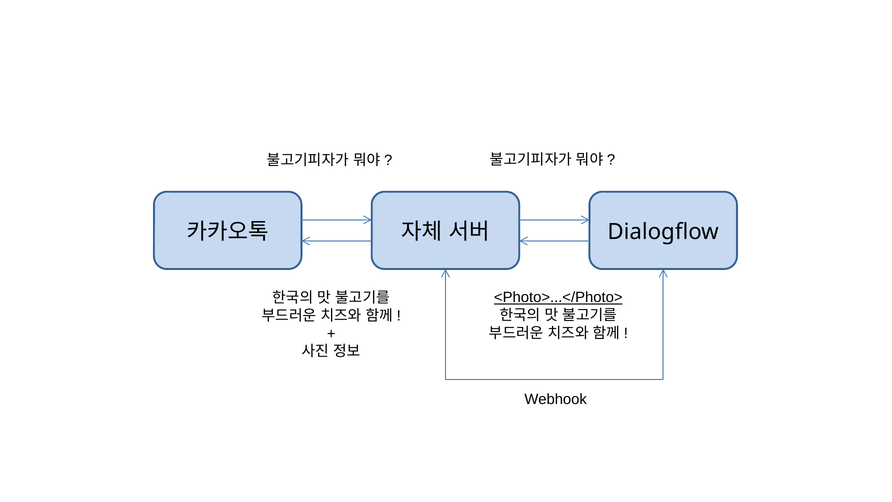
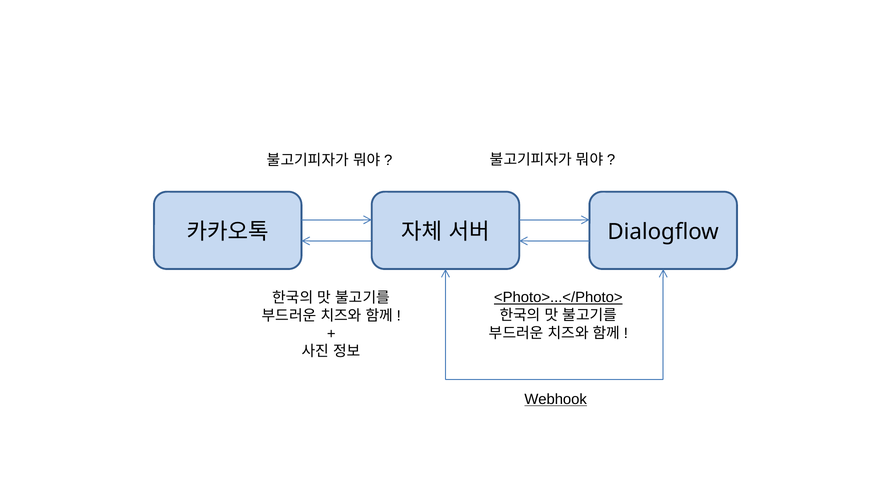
Webhook underline: none -> present
